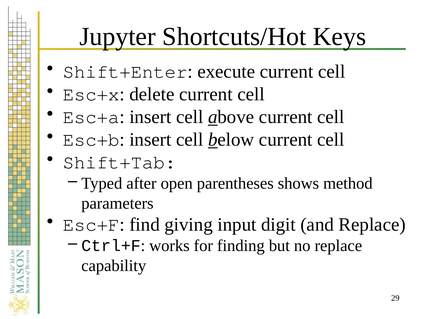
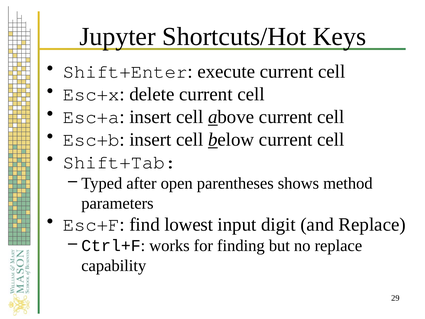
giving: giving -> lowest
